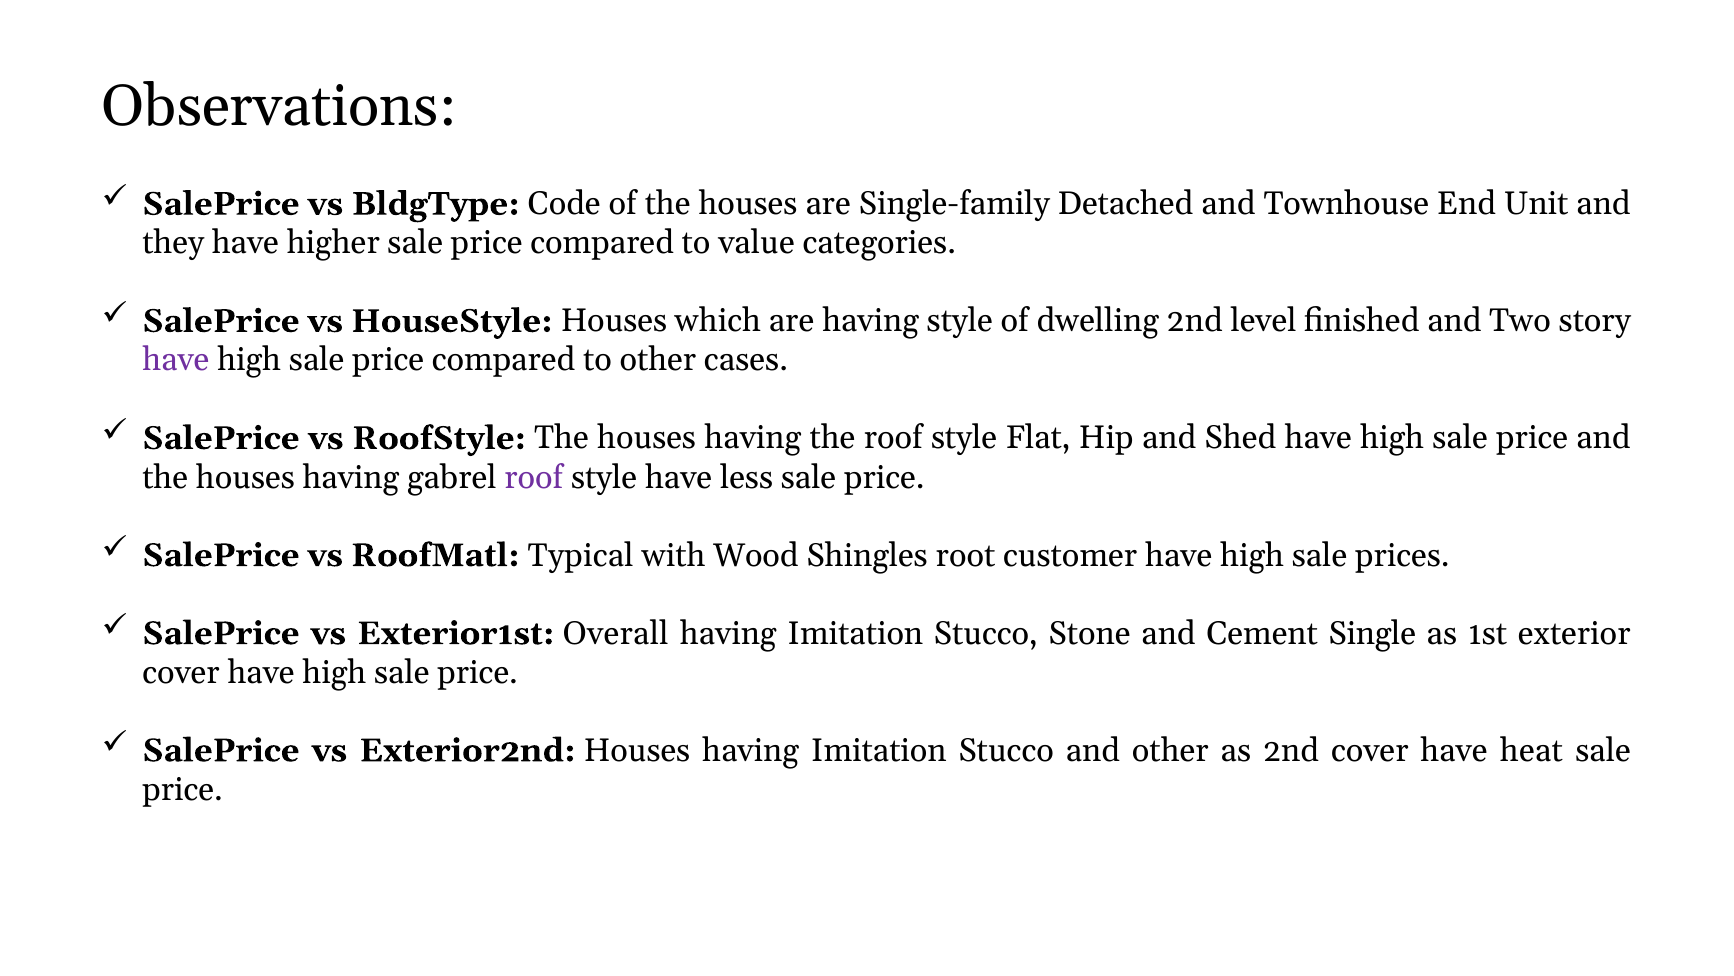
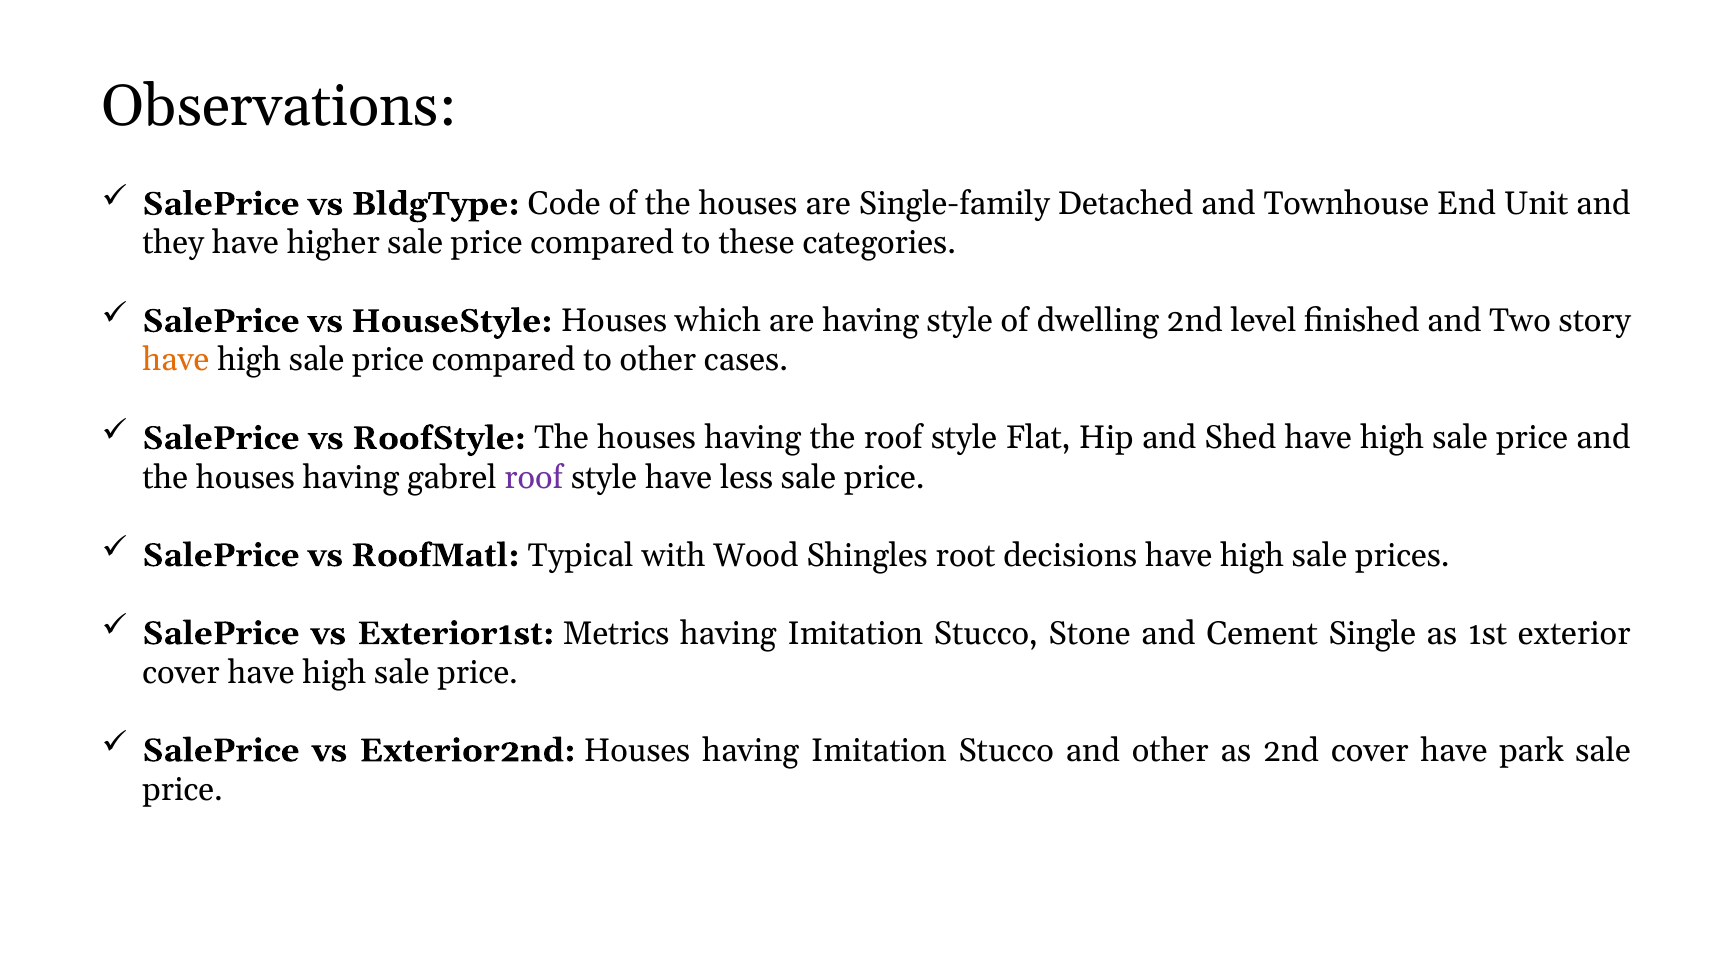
value: value -> these
have at (176, 360) colour: purple -> orange
customer: customer -> decisions
Overall: Overall -> Metrics
heat: heat -> park
